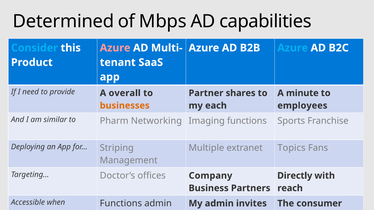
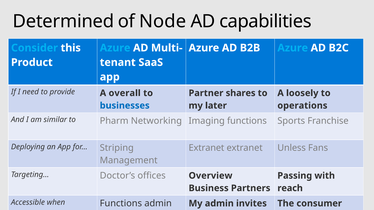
Mbps: Mbps -> Node
Azure at (115, 48) colour: pink -> light blue
minute: minute -> loosely
businesses colour: orange -> blue
each: each -> later
employees: employees -> operations
Multiple at (206, 148): Multiple -> Extranet
Topics: Topics -> Unless
Company: Company -> Overview
Directly: Directly -> Passing
